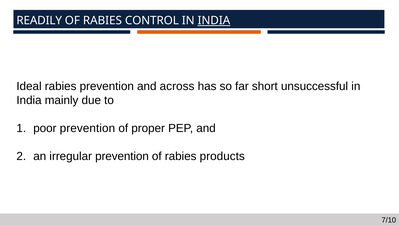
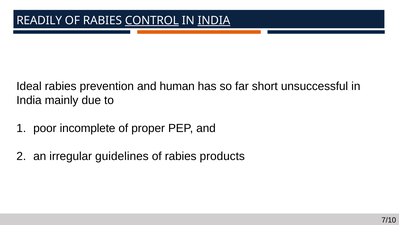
CONTROL underline: none -> present
across: across -> human
poor prevention: prevention -> incomplete
irregular prevention: prevention -> guidelines
